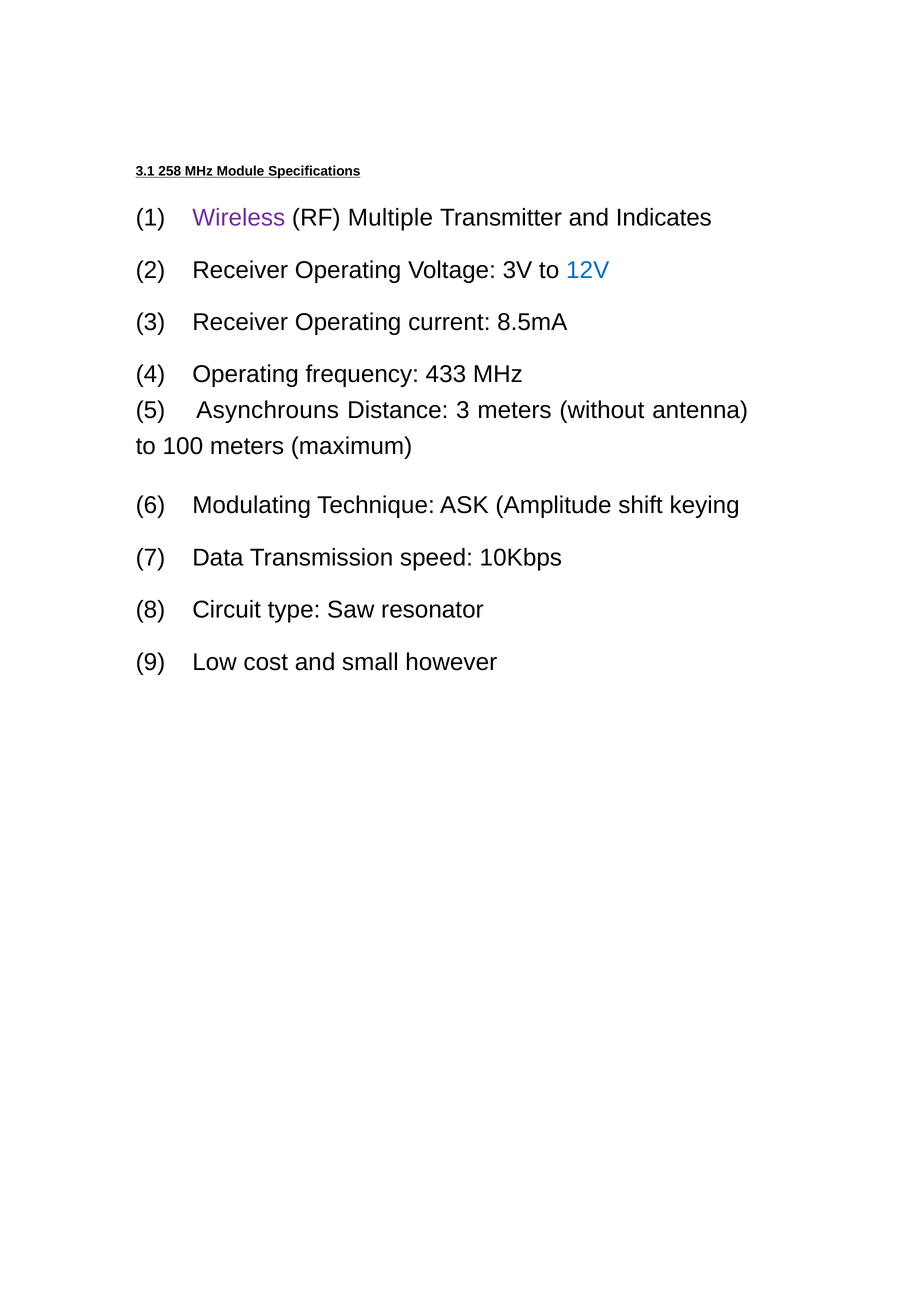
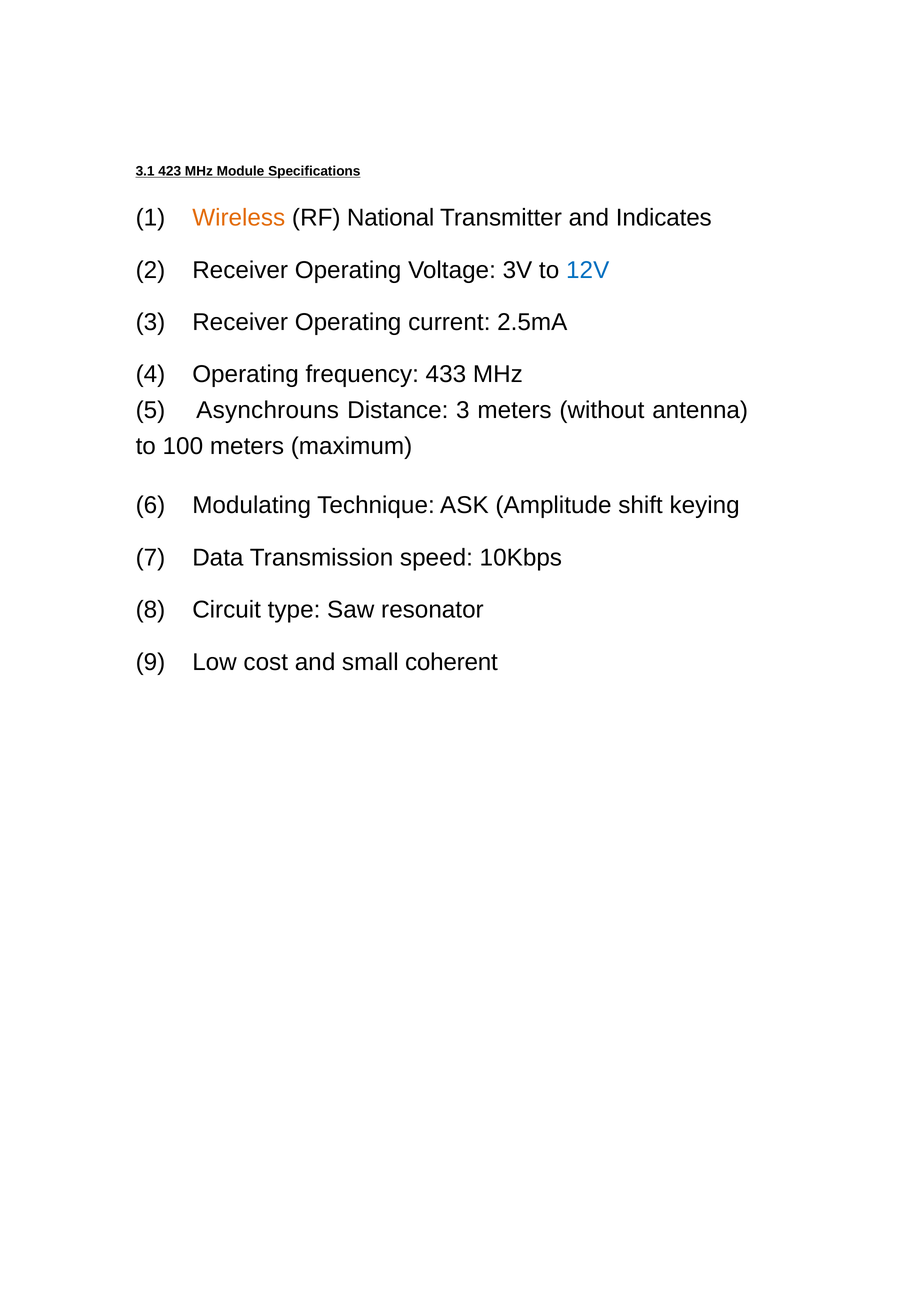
258: 258 -> 423
Wireless colour: purple -> orange
Multiple: Multiple -> National
8.5mA: 8.5mA -> 2.5mA
however: however -> coherent
